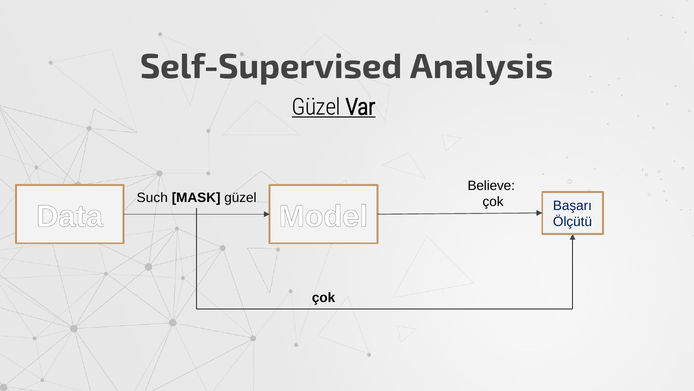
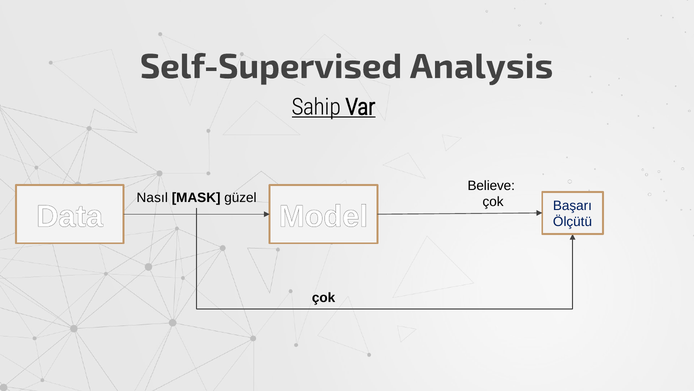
Güzel at (316, 107): Güzel -> Sahip
Such: Such -> Nasıl
